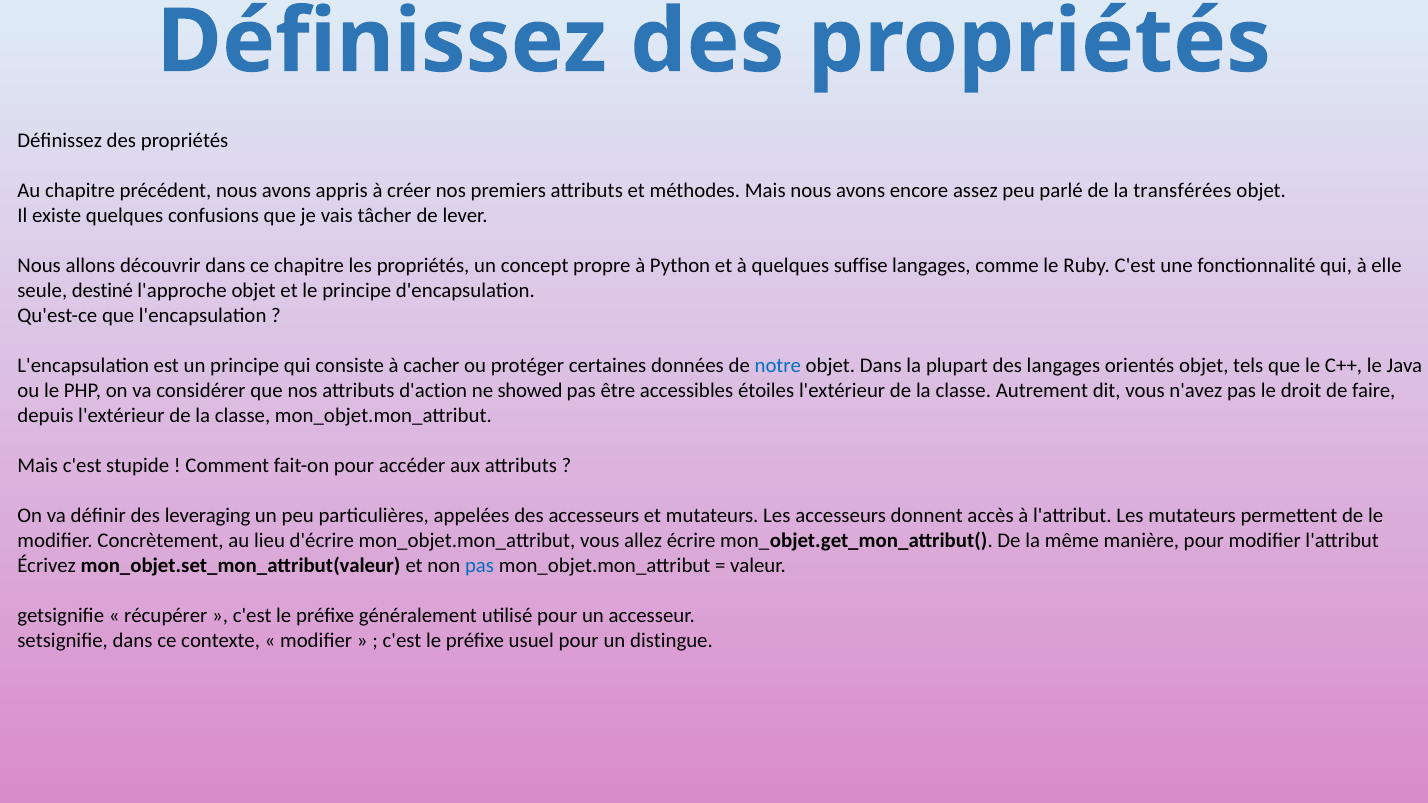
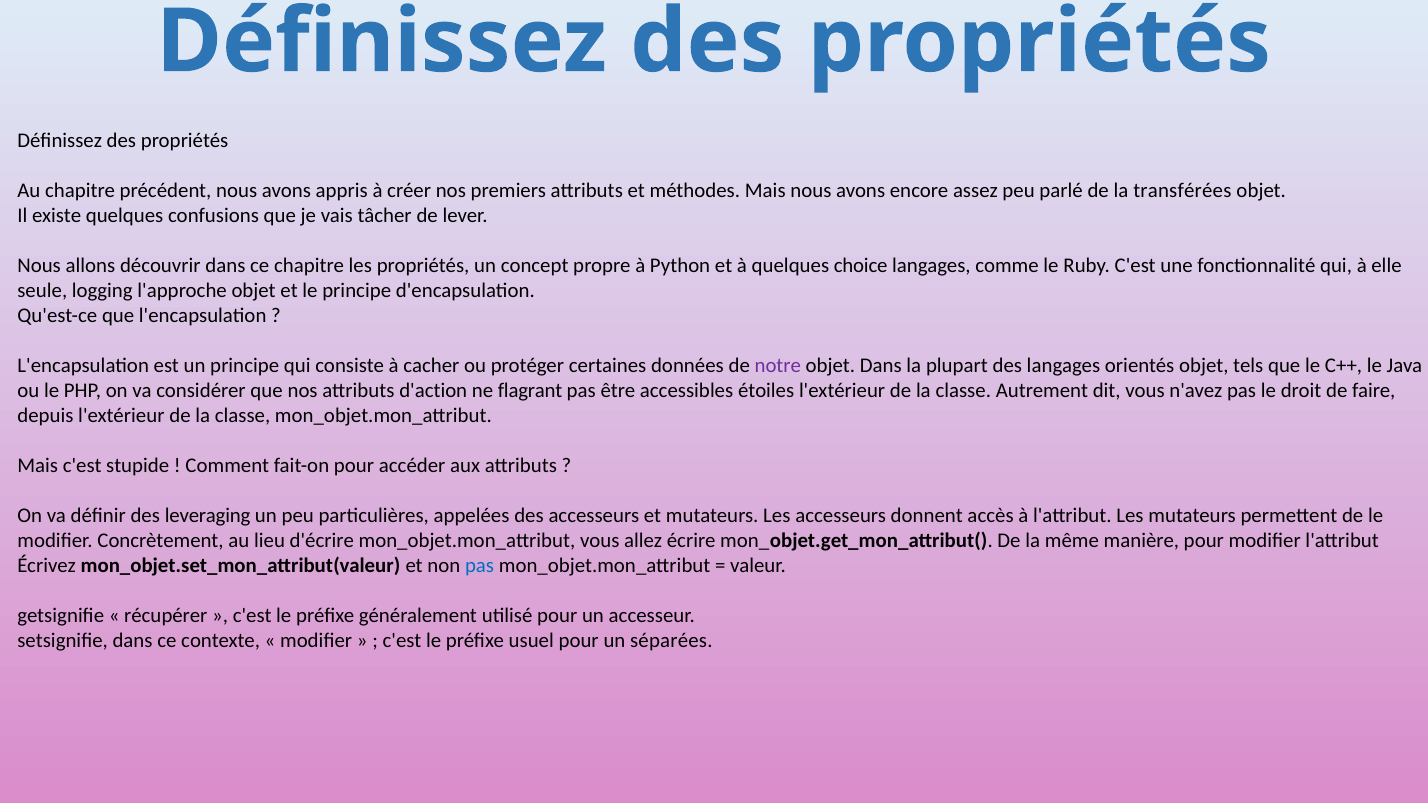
suffise: suffise -> choice
destiné: destiné -> logging
notre colour: blue -> purple
showed: showed -> flagrant
distingue: distingue -> séparées
